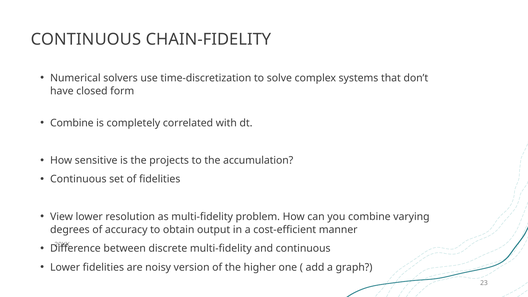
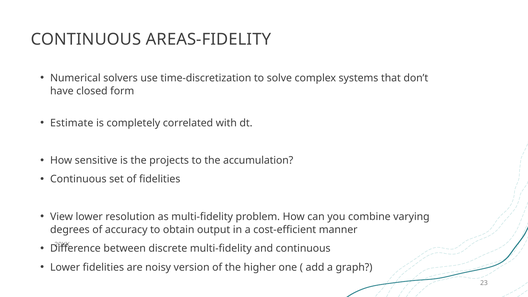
CHAIN-FIDELITY: CHAIN-FIDELITY -> AREAS-FIDELITY
Combine at (72, 123): Combine -> Estimate
